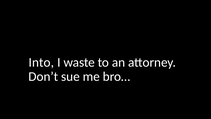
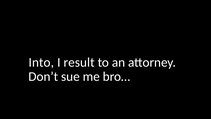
waste: waste -> result
